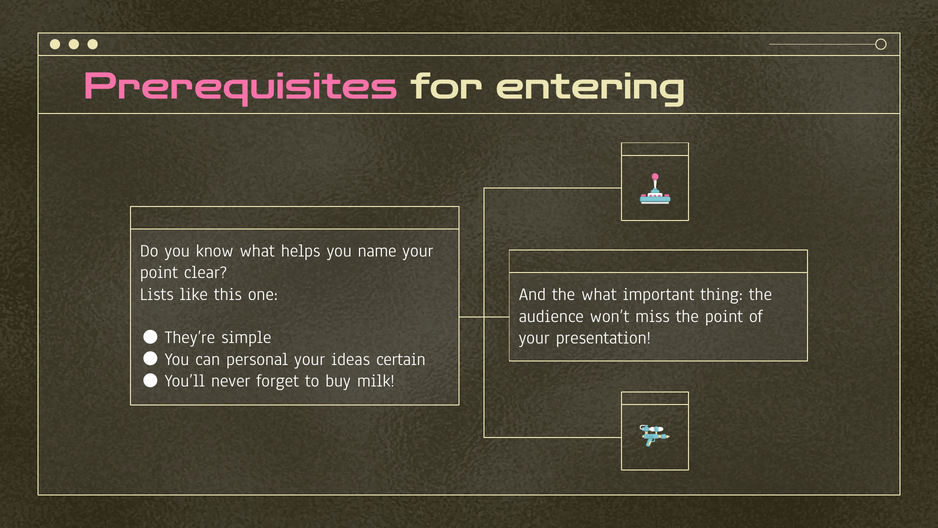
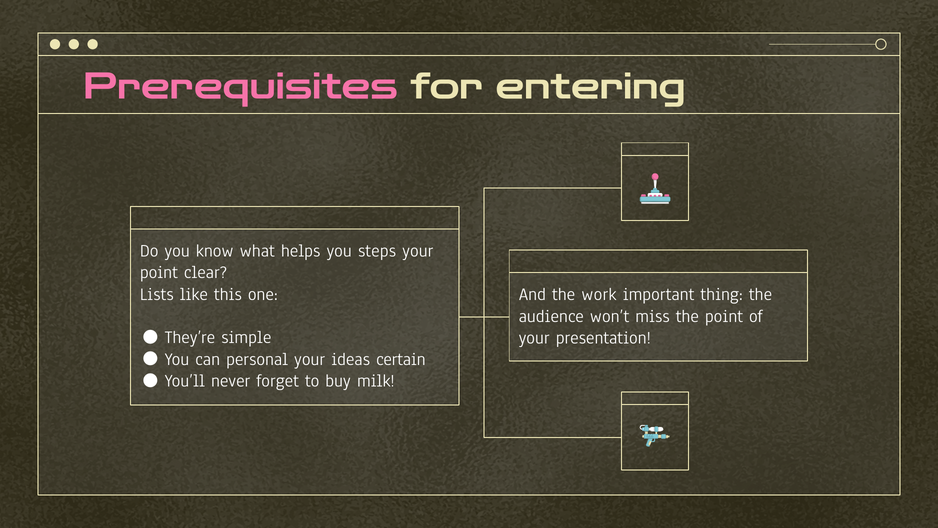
name: name -> steps
the what: what -> work
